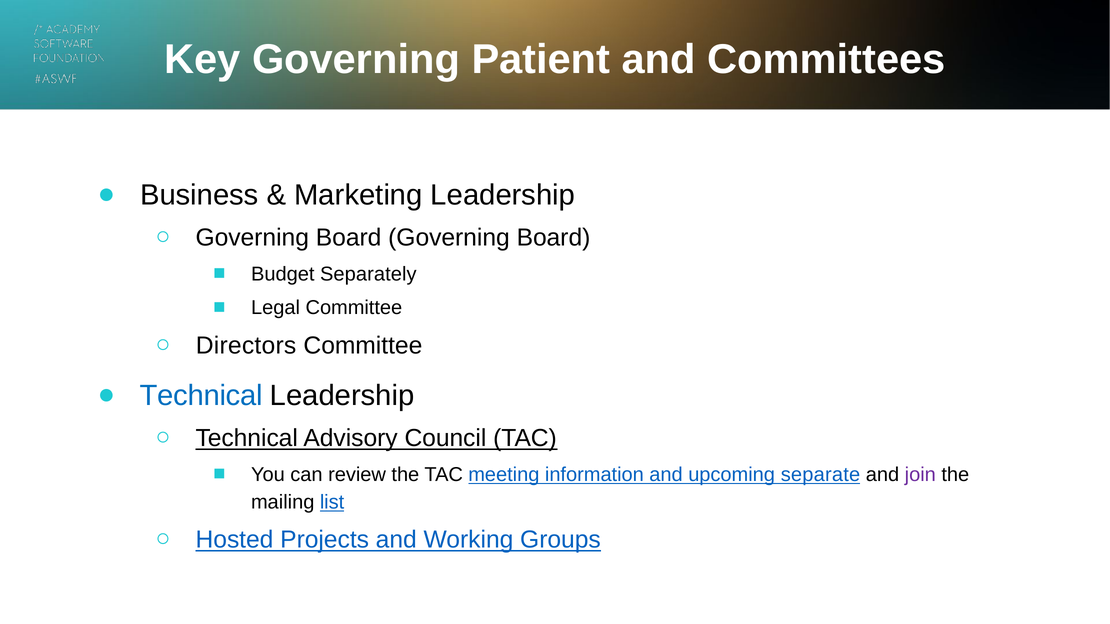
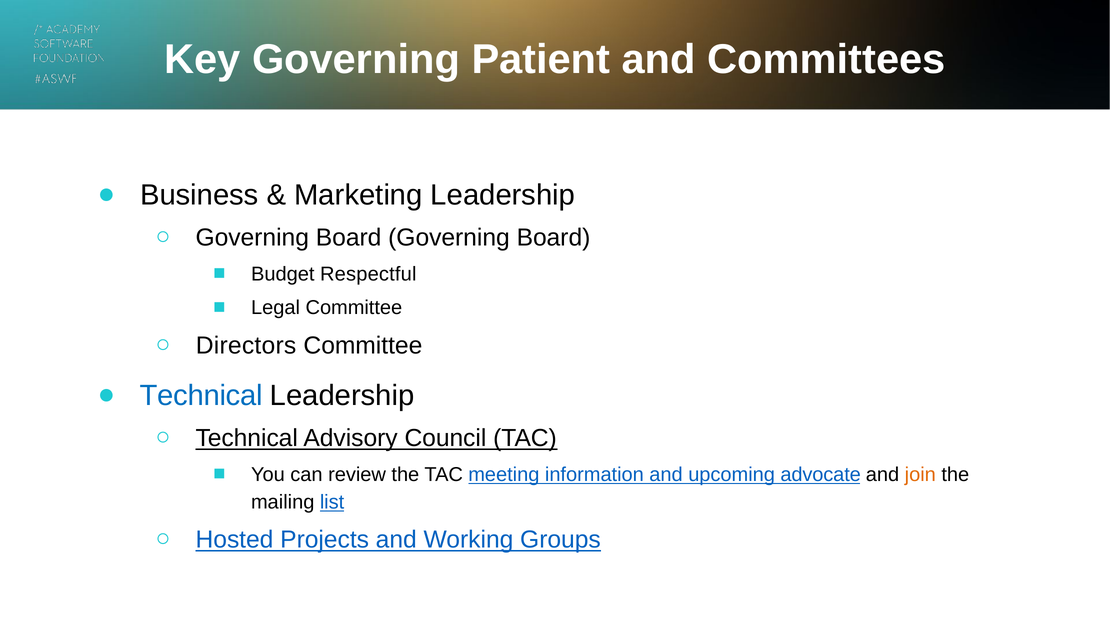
Separately: Separately -> Respectful
separate: separate -> advocate
join colour: purple -> orange
